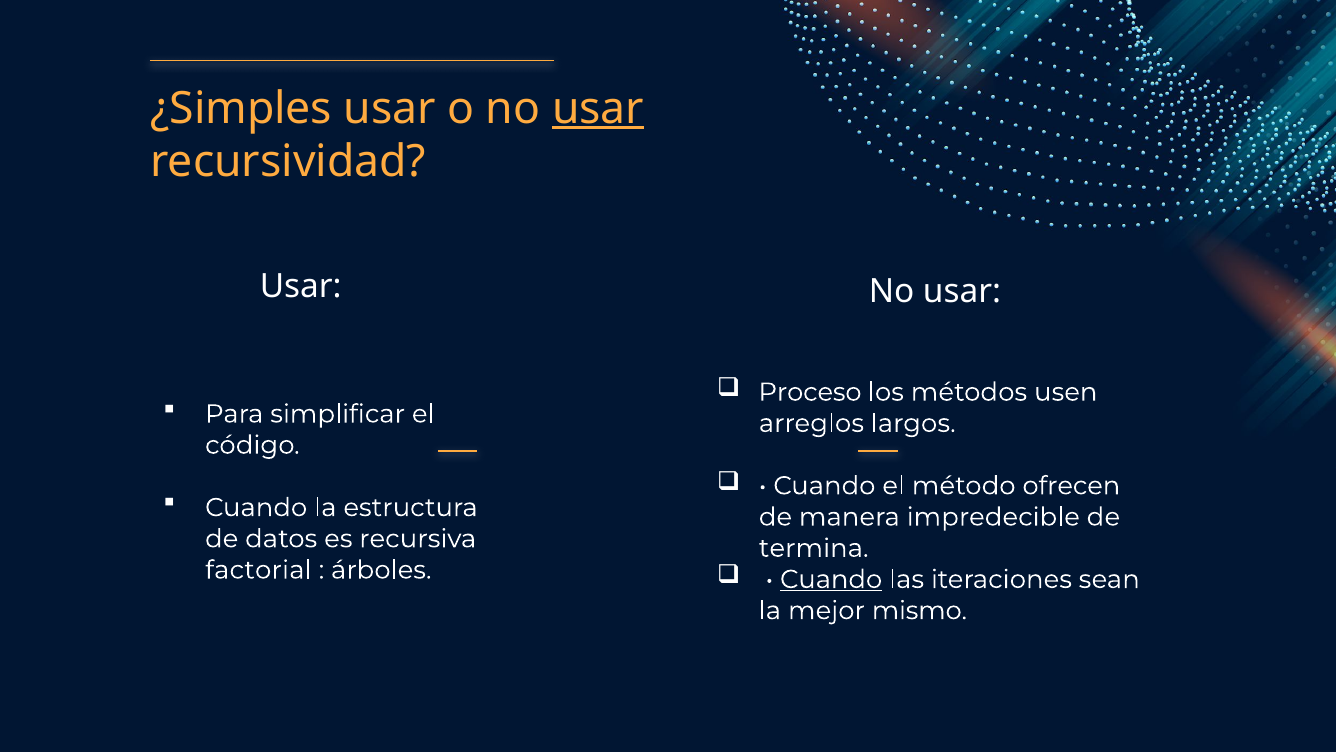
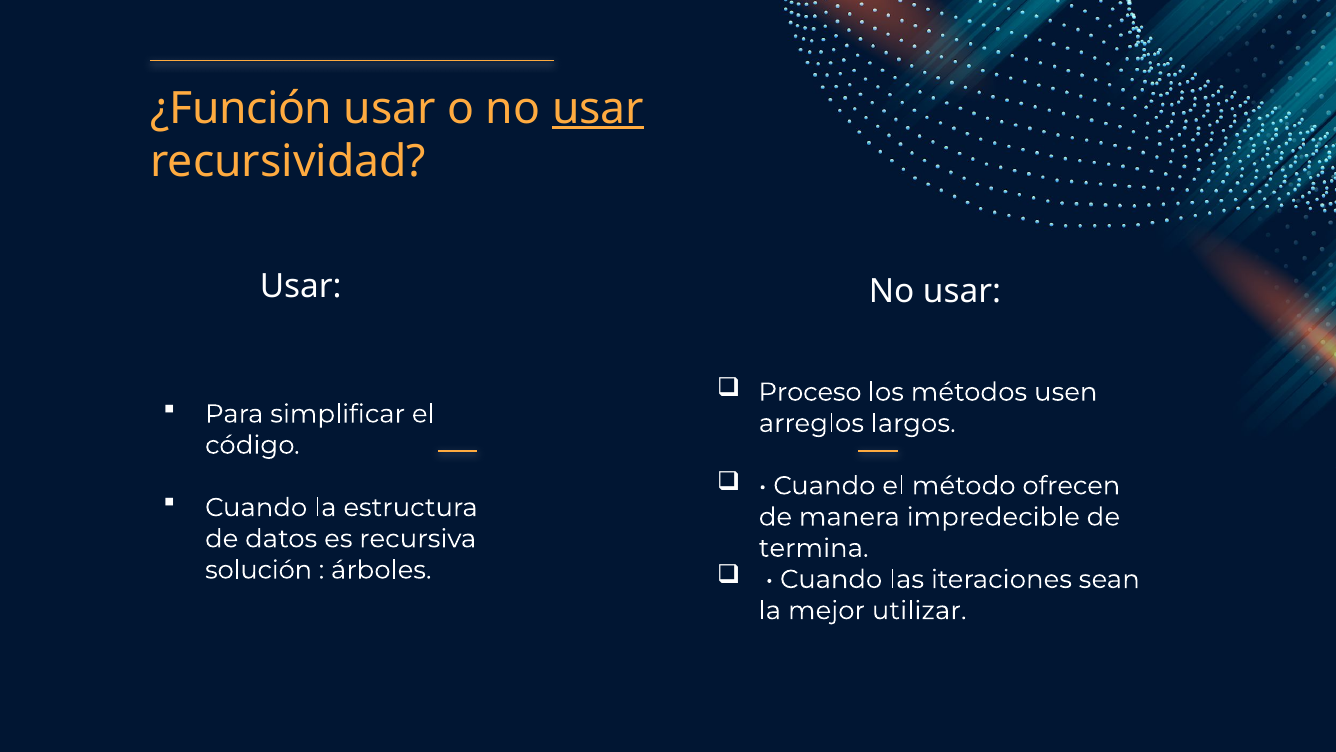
¿Simples: ¿Simples -> ¿Función
factorial: factorial -> solución
Cuando at (831, 579) underline: present -> none
mismo: mismo -> utilizar
